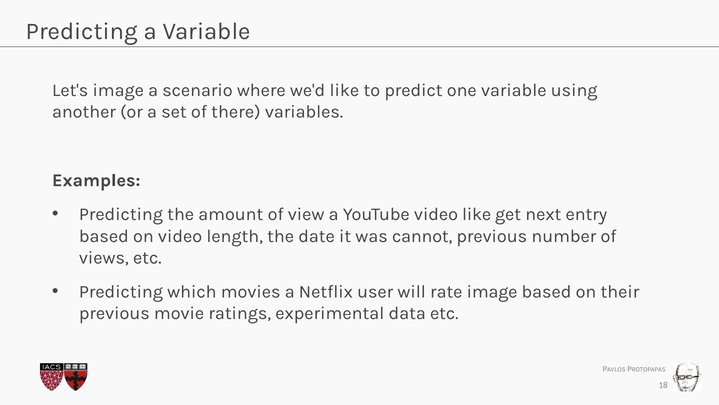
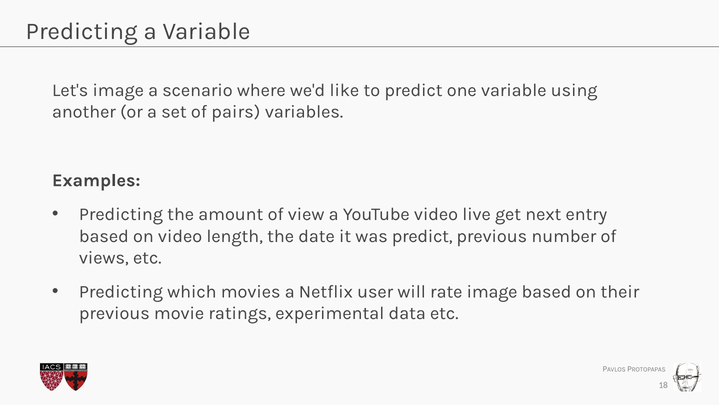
there: there -> pairs
video like: like -> live
was cannot: cannot -> predict
